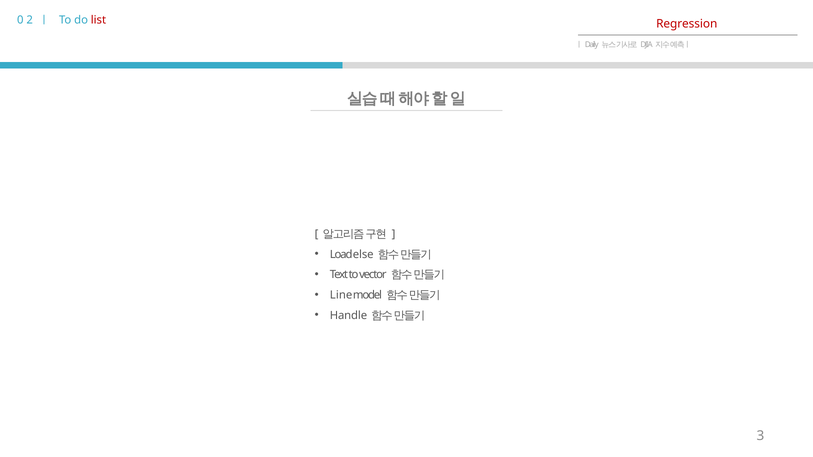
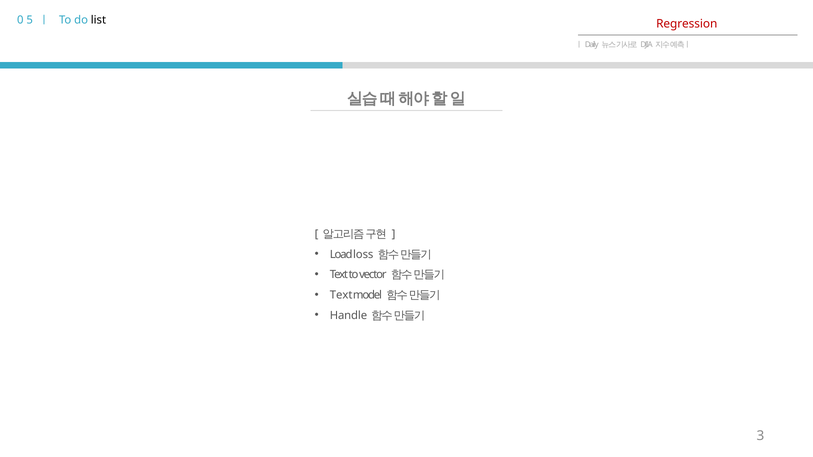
2: 2 -> 5
list colour: red -> black
else: else -> loss
Line at (341, 295): Line -> Text
